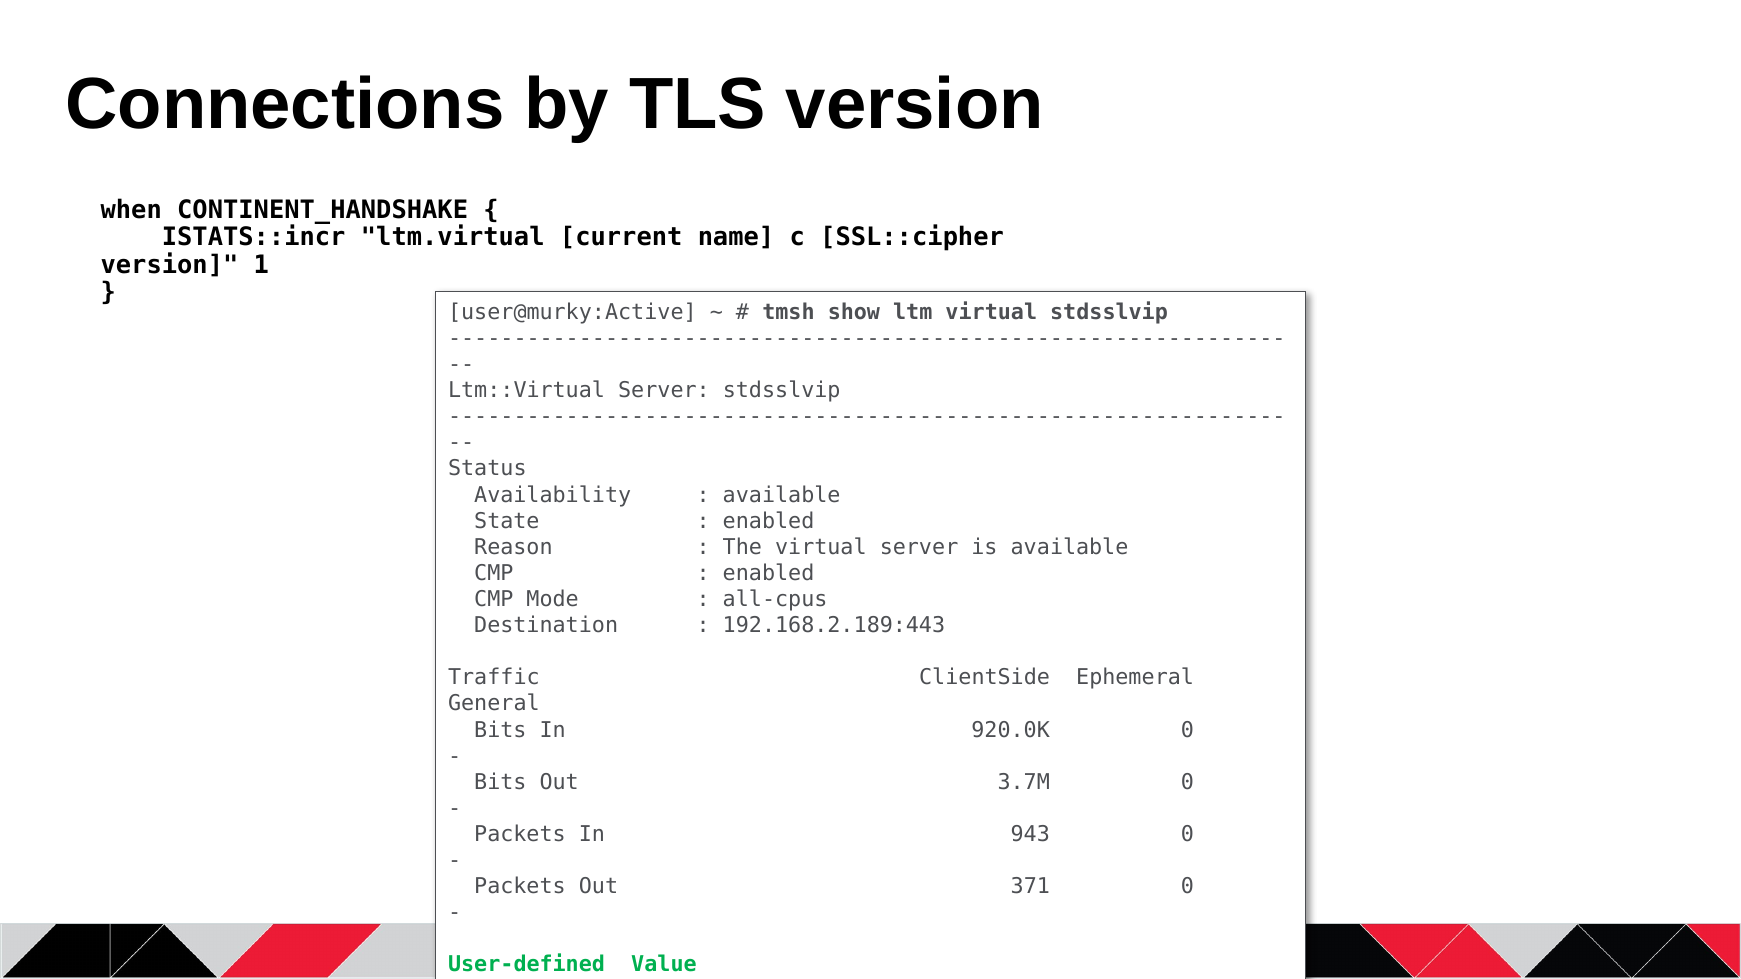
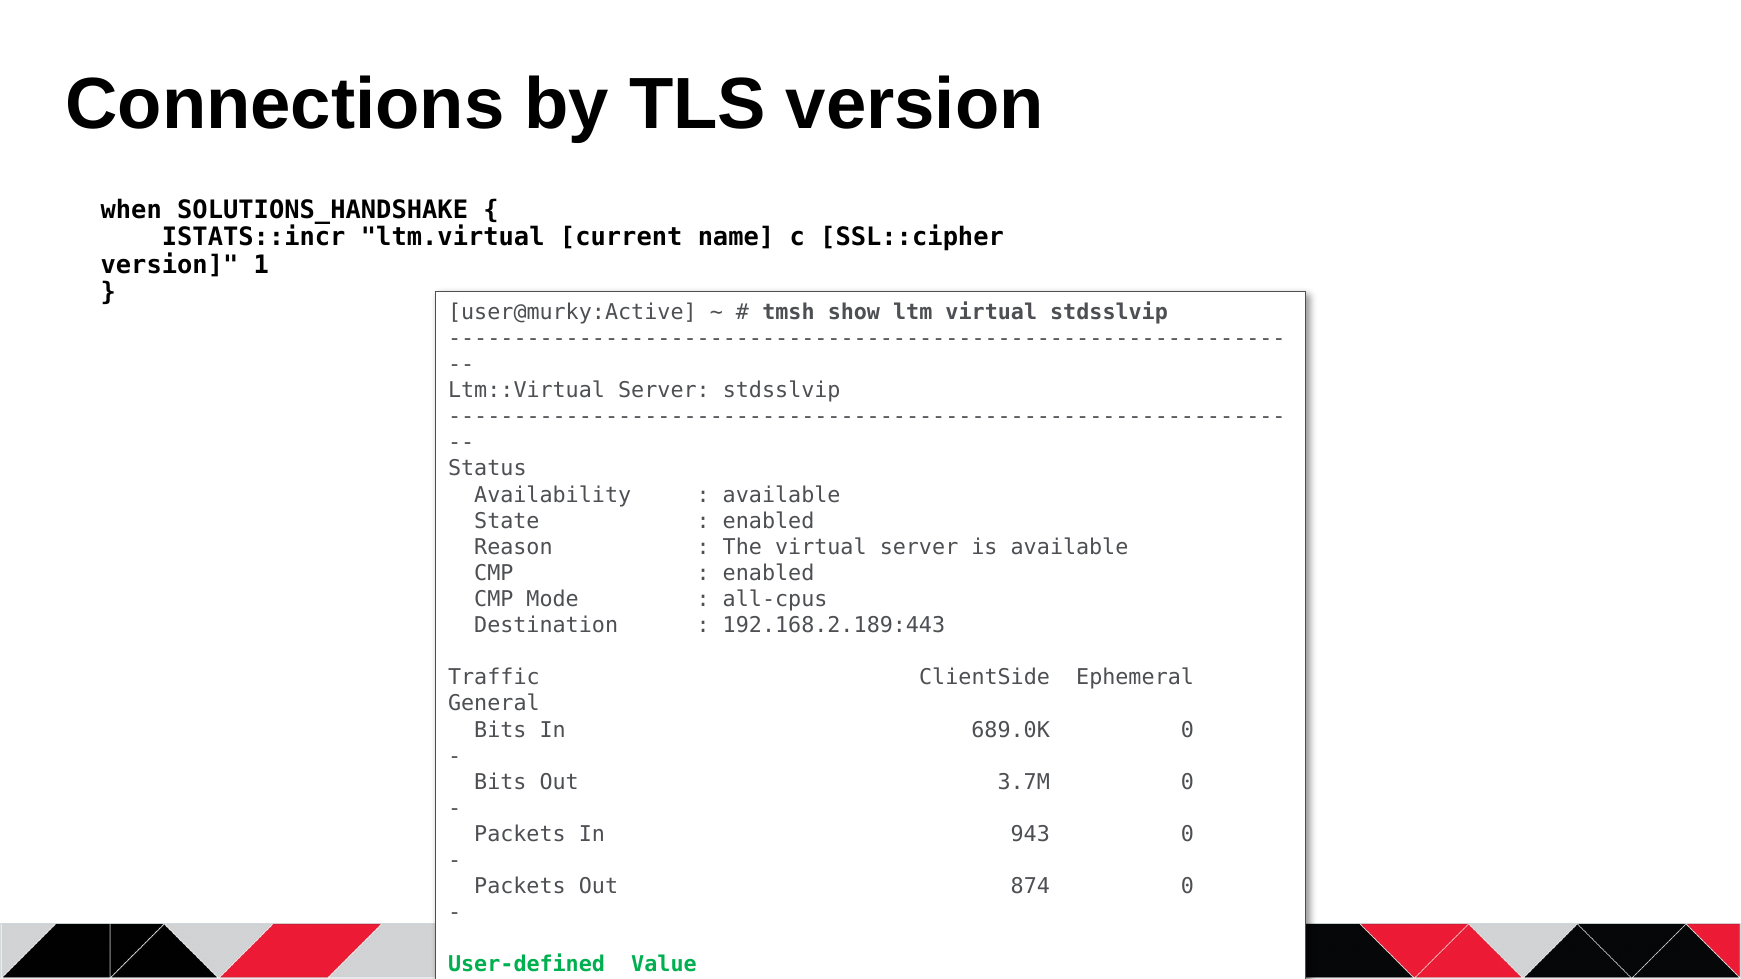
CONTINENT_HANDSHAKE: CONTINENT_HANDSHAKE -> SOLUTIONS_HANDSHAKE
920.0K: 920.0K -> 689.0K
371: 371 -> 874
